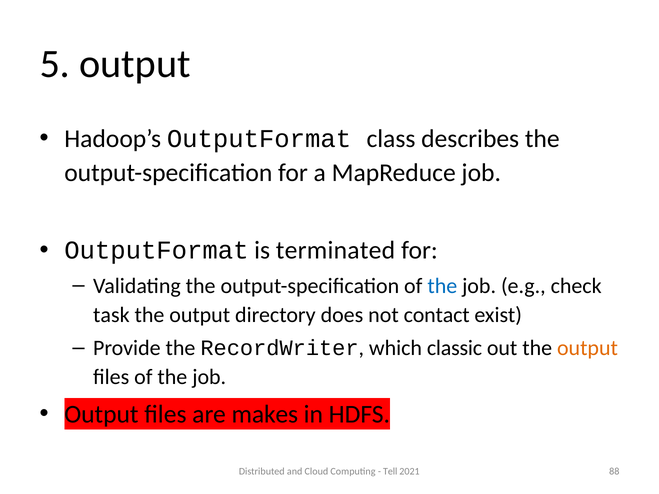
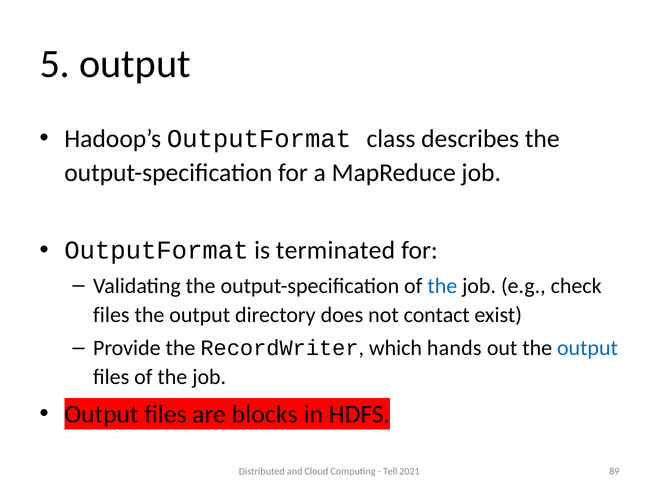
task at (111, 315): task -> files
classic: classic -> hands
output at (587, 348) colour: orange -> blue
makes: makes -> blocks
88: 88 -> 89
